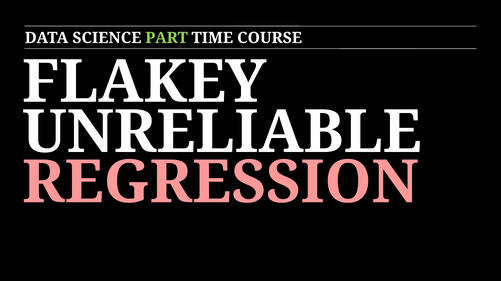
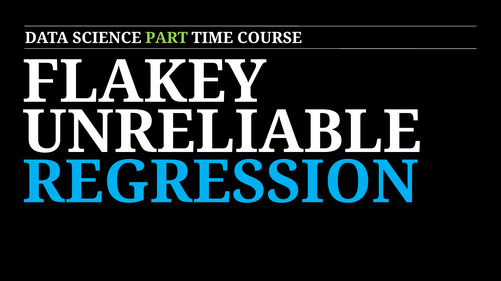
REGRESSION colour: pink -> light blue
